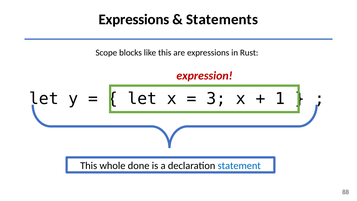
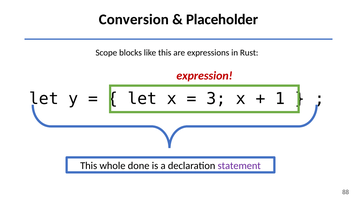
Expressions at (134, 20): Expressions -> Conversion
Statements: Statements -> Placeholder
statement colour: blue -> purple
